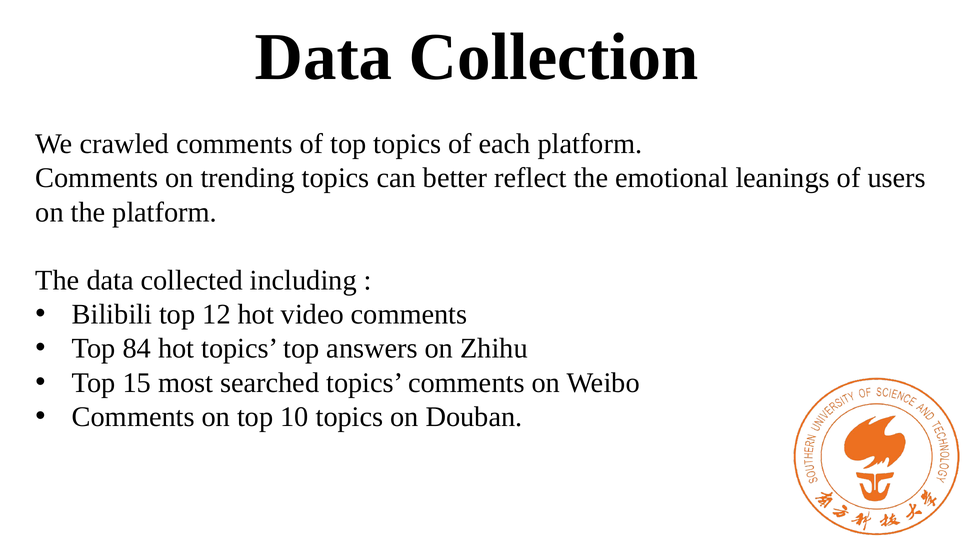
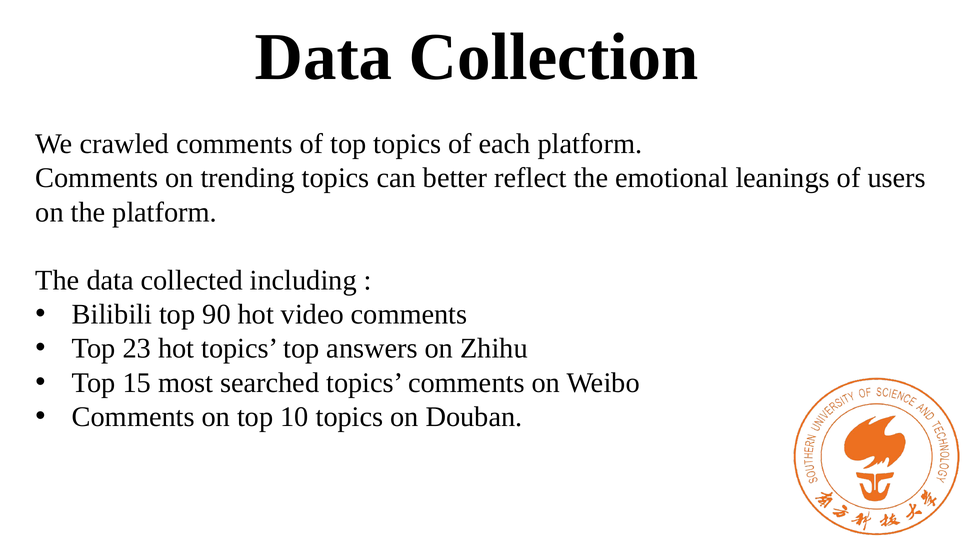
12: 12 -> 90
84: 84 -> 23
